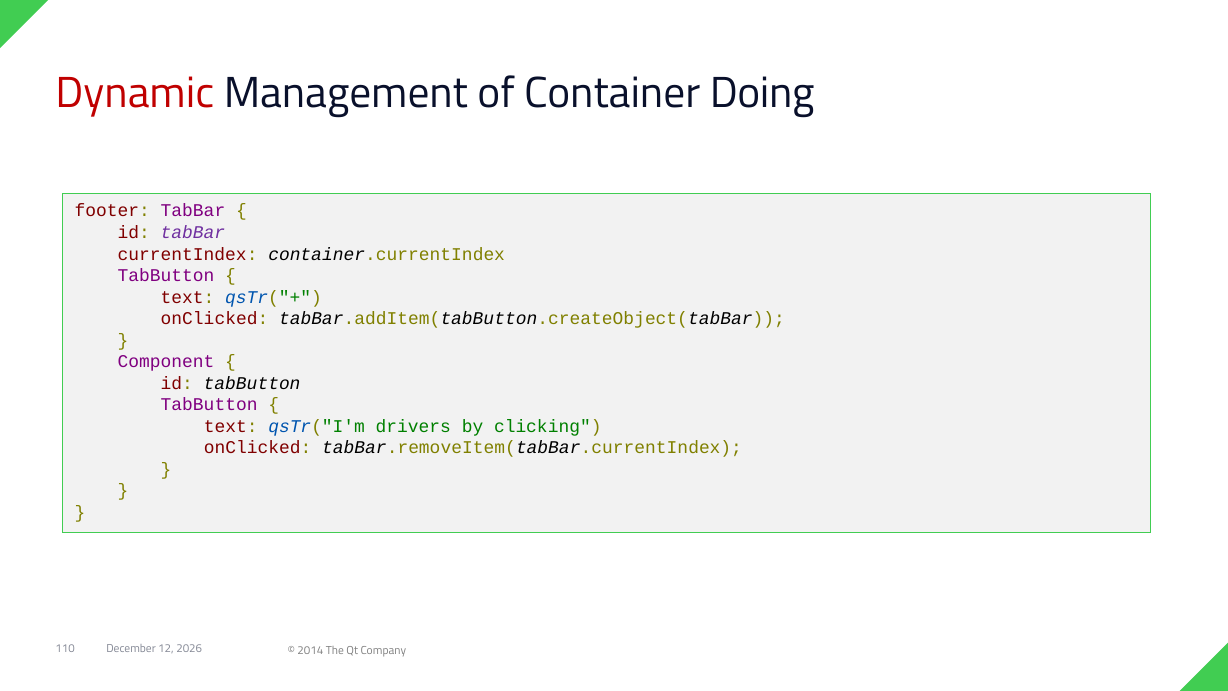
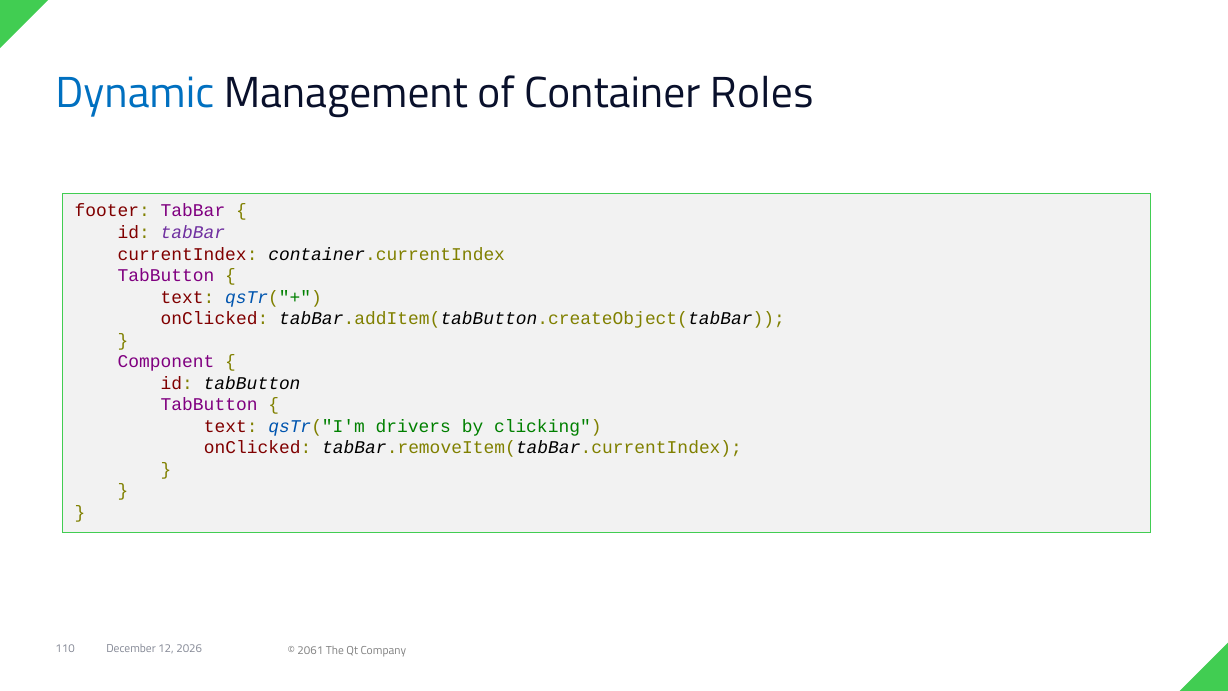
Dynamic colour: red -> blue
Doing: Doing -> Roles
2014: 2014 -> 2061
